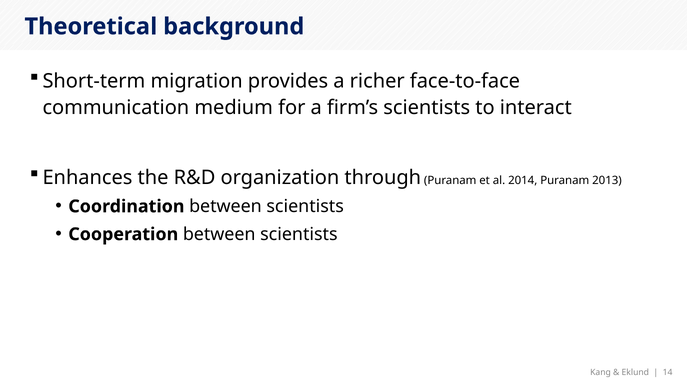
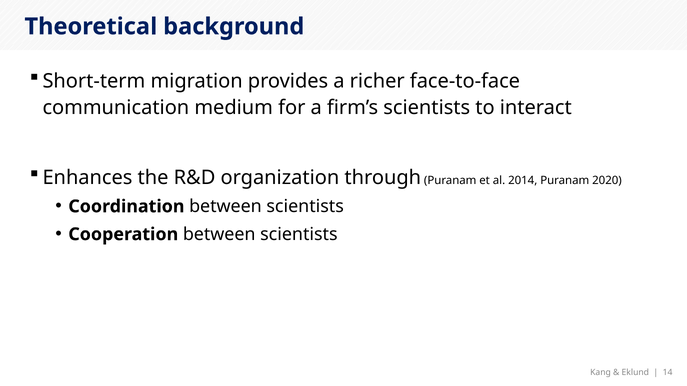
2013: 2013 -> 2020
